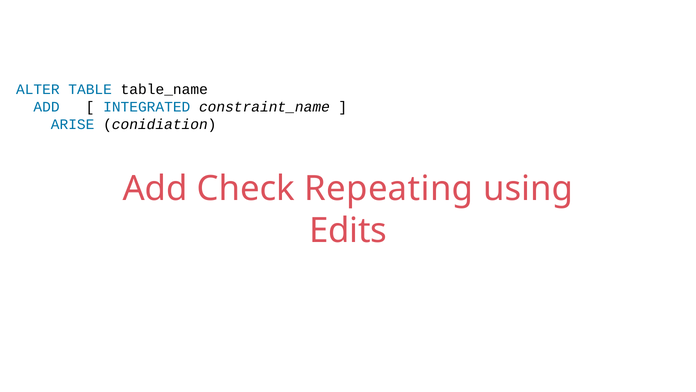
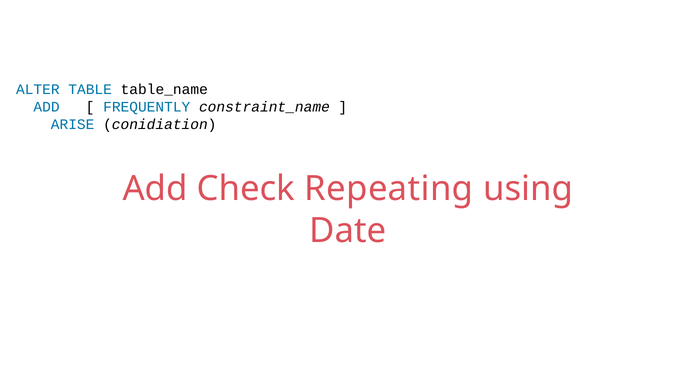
INTEGRATED: INTEGRATED -> FREQUENTLY
Edits: Edits -> Date
